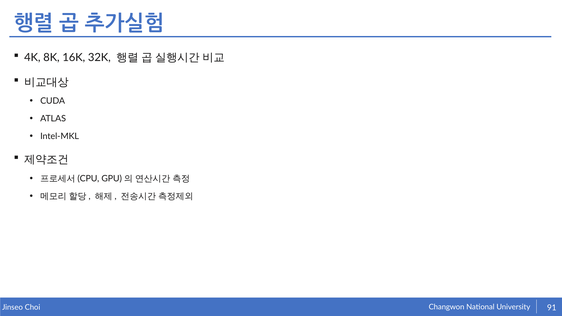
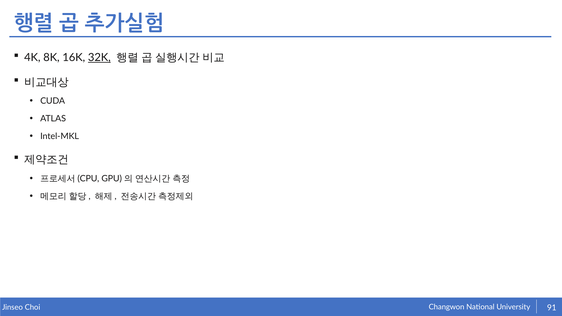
32K underline: none -> present
